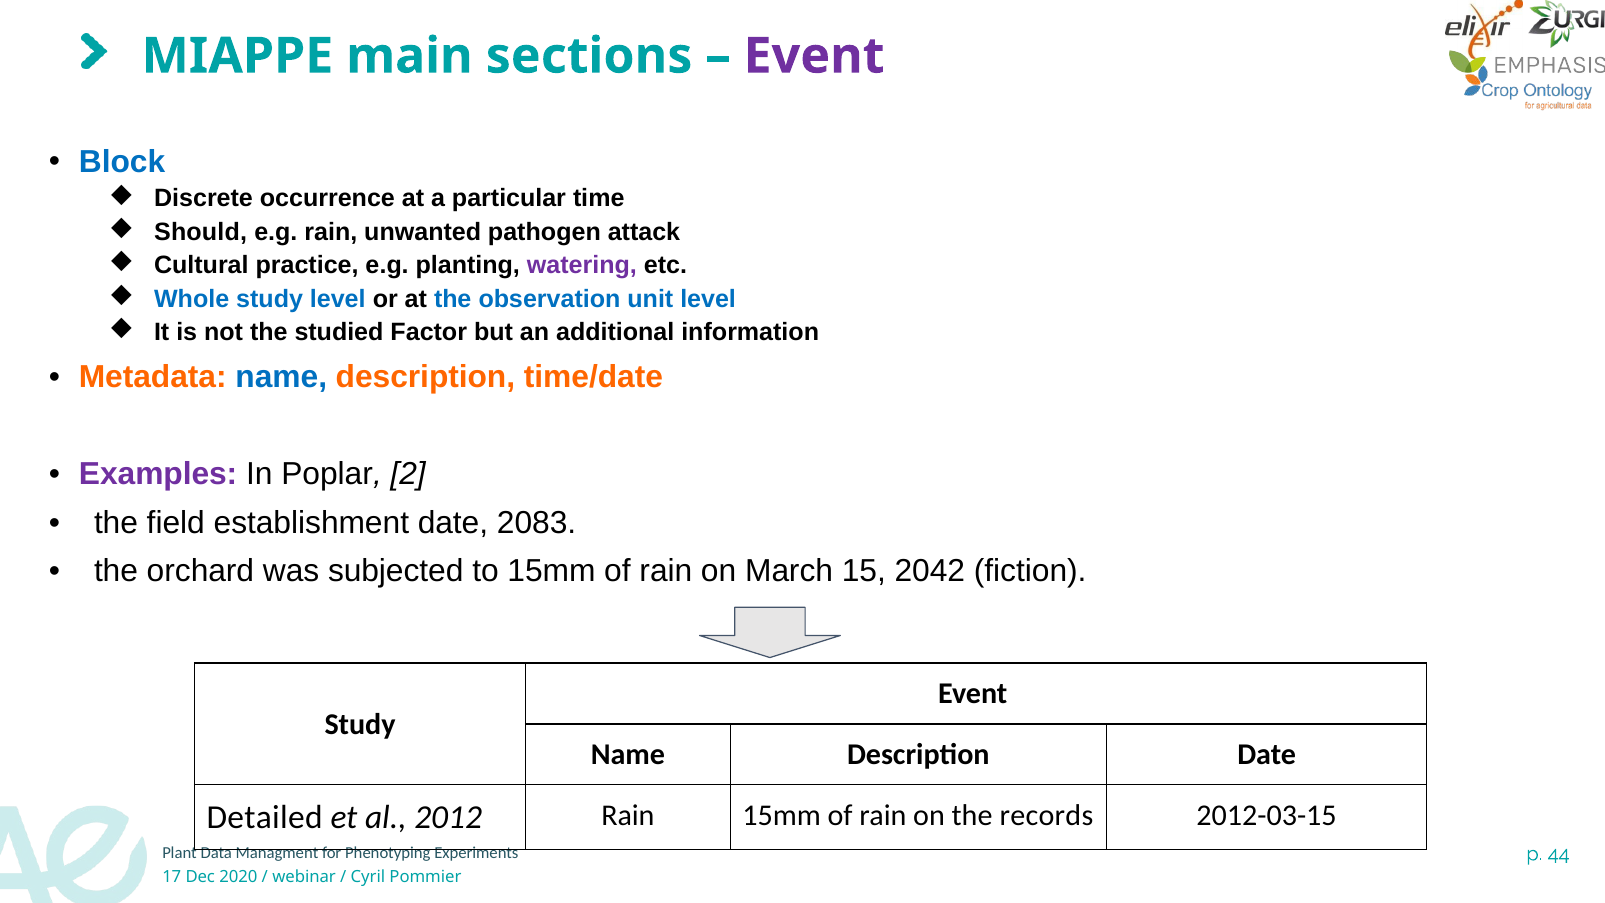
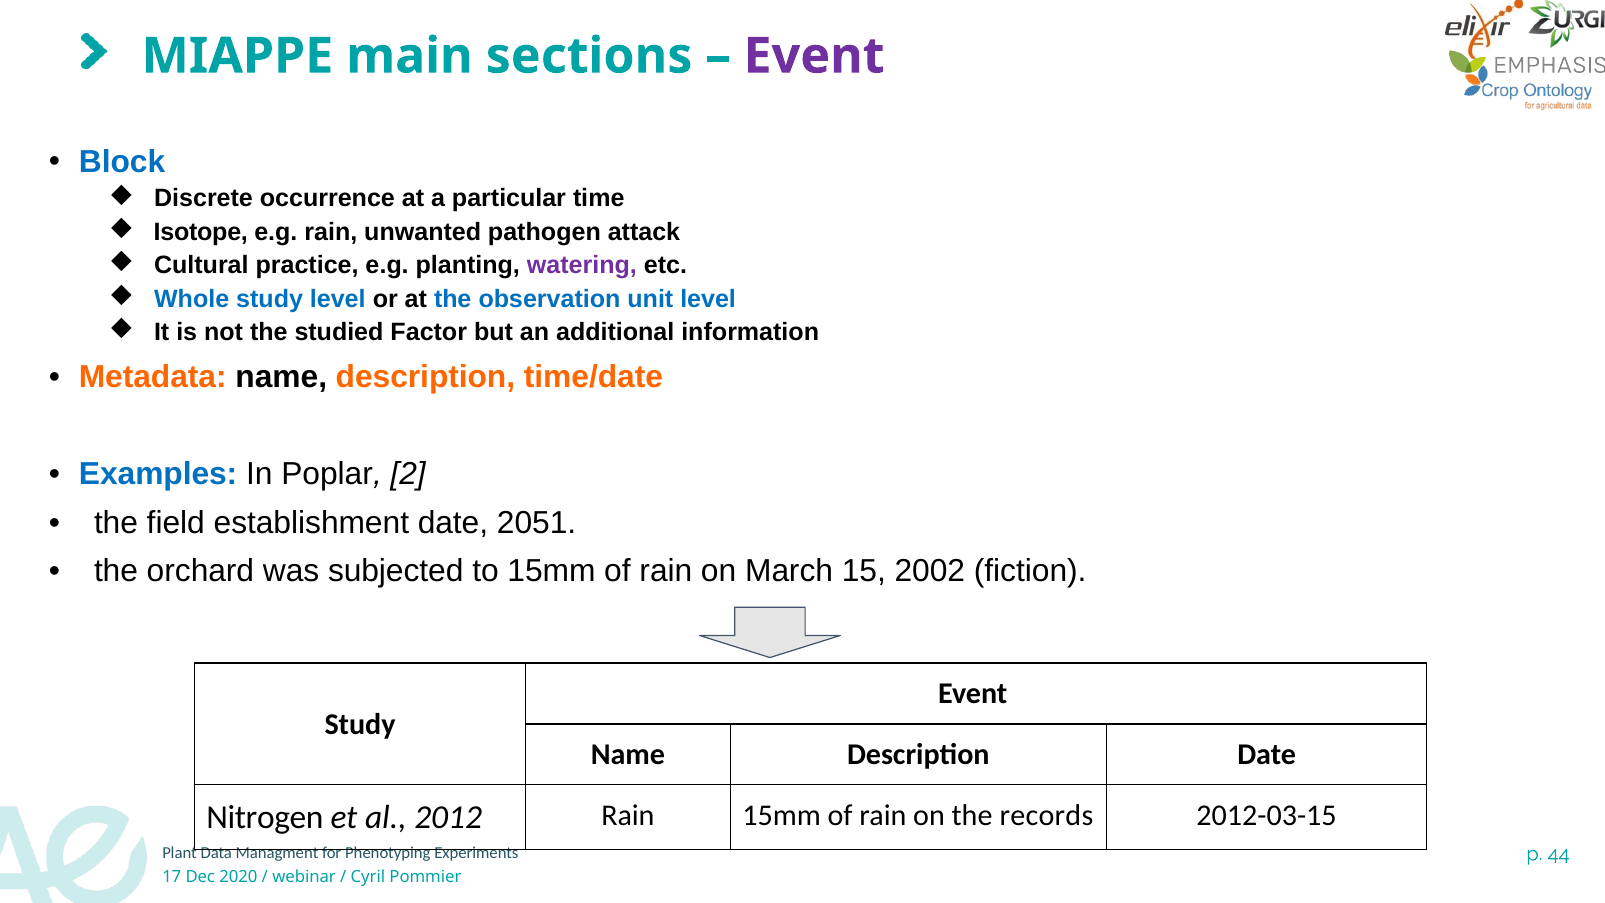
Should: Should -> Isotope
name at (281, 377) colour: blue -> black
Examples colour: purple -> blue
2083: 2083 -> 2051
2042: 2042 -> 2002
Detailed: Detailed -> Nitrogen
